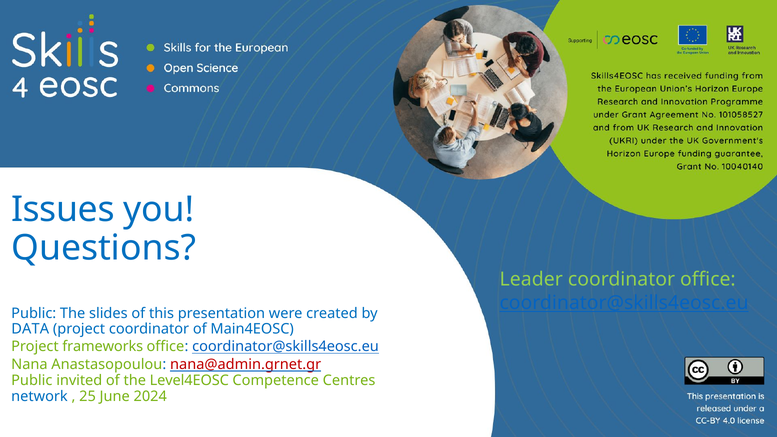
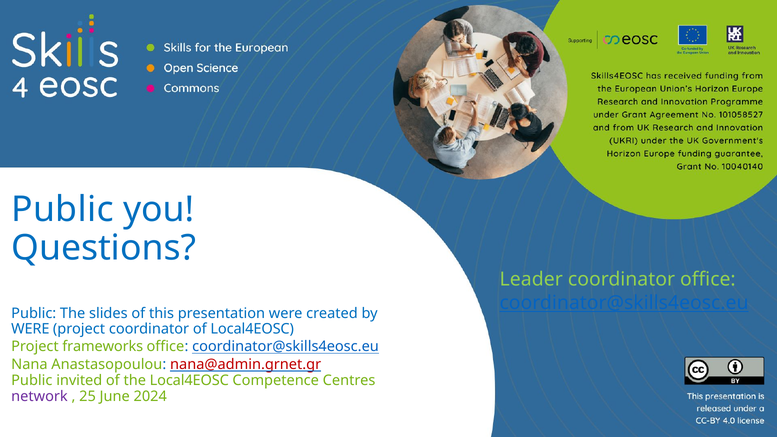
Issues at (63, 209): Issues -> Public
DATA at (30, 329): DATA -> WERE
of Main4EOSC: Main4EOSC -> Local4EOSC
the Level4EOSC: Level4EOSC -> Local4EOSC
network colour: blue -> purple
